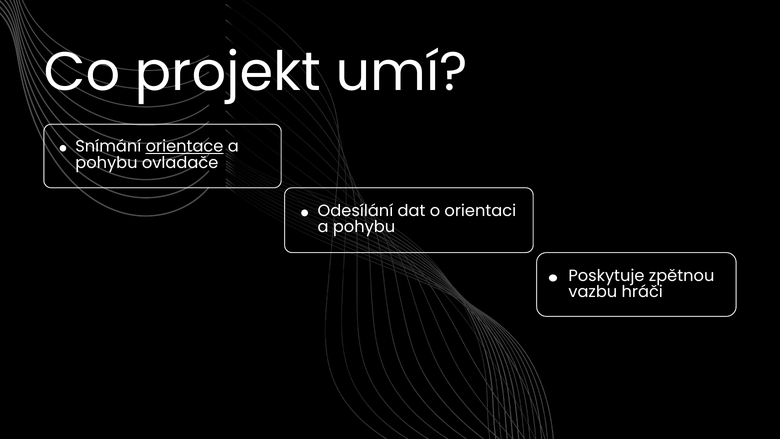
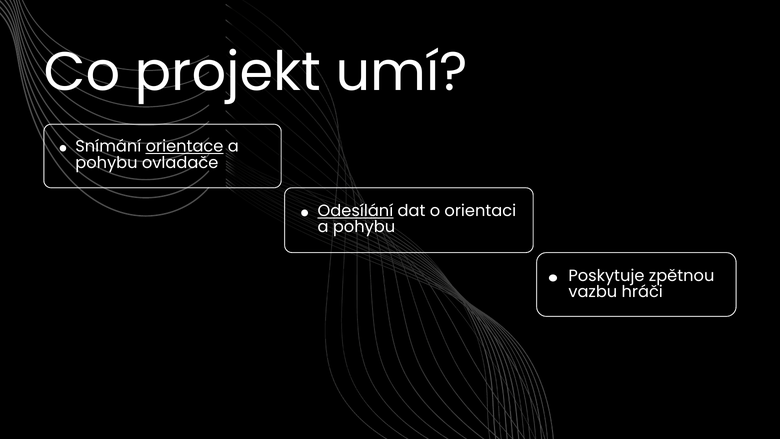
Odesílání underline: none -> present
